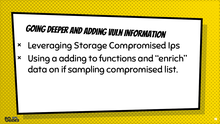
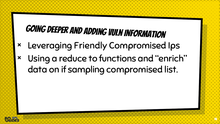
Storage: Storage -> Friendly
a adding: adding -> reduce
